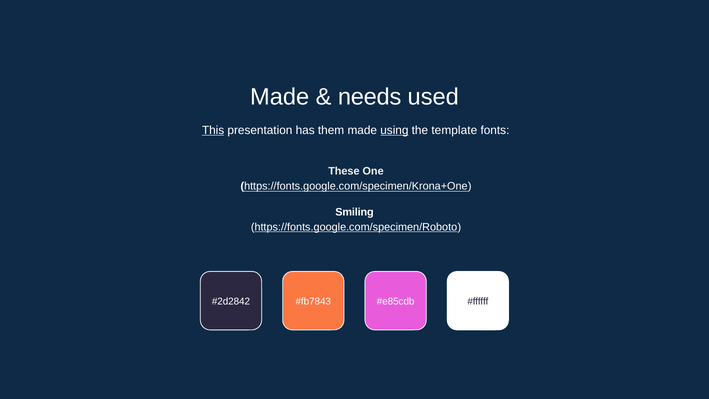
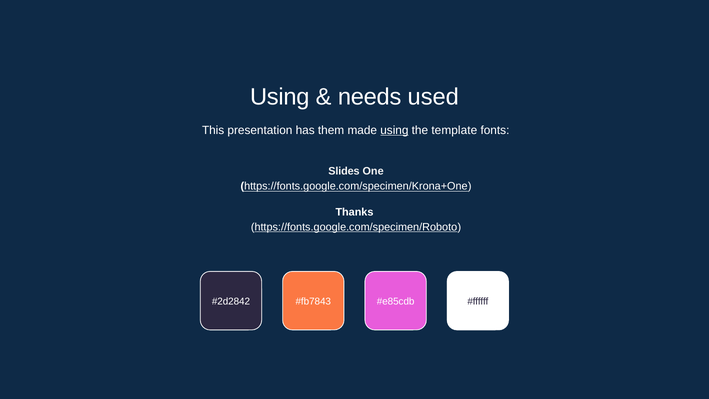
Made at (280, 97): Made -> Using
This underline: present -> none
These: These -> Slides
Smiling: Smiling -> Thanks
